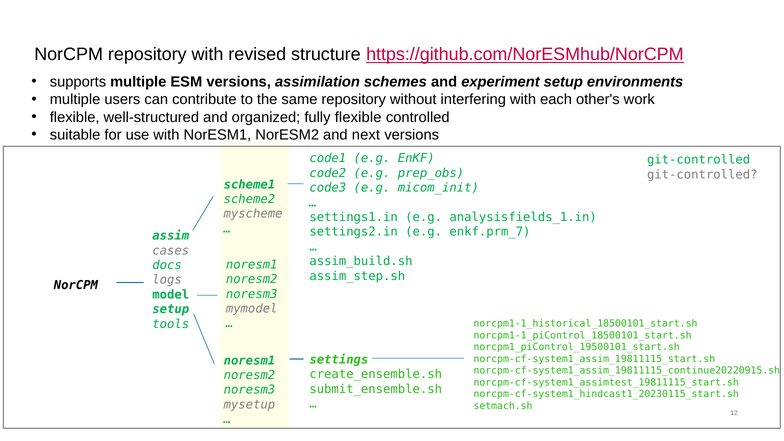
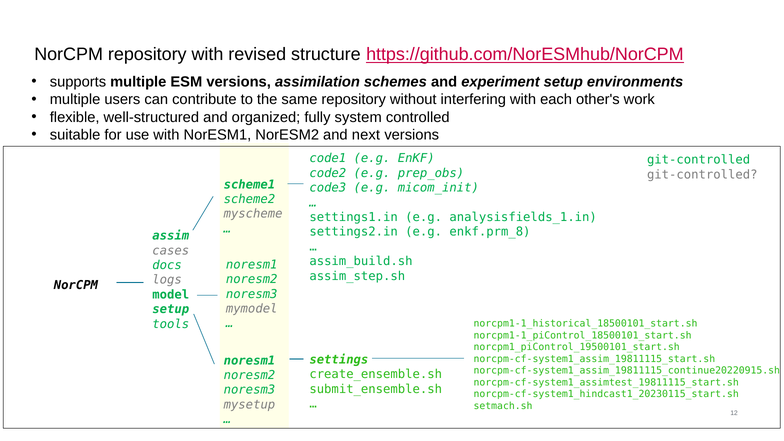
fully flexible: flexible -> system
enkf.prm_7: enkf.prm_7 -> enkf.prm_8
